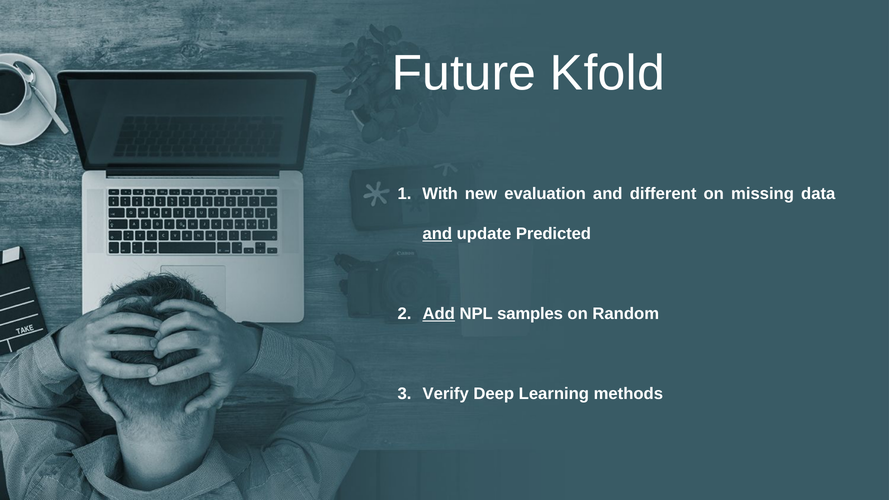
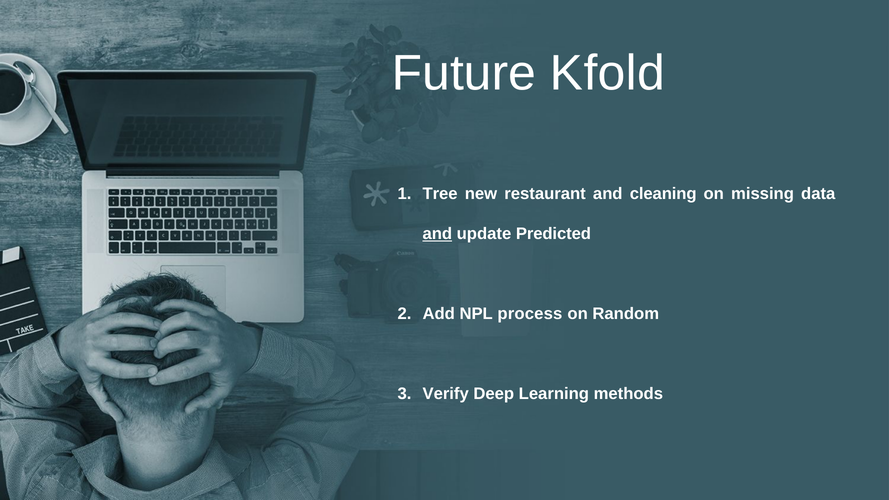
With: With -> Tree
evaluation: evaluation -> restaurant
different: different -> cleaning
Add underline: present -> none
samples: samples -> process
